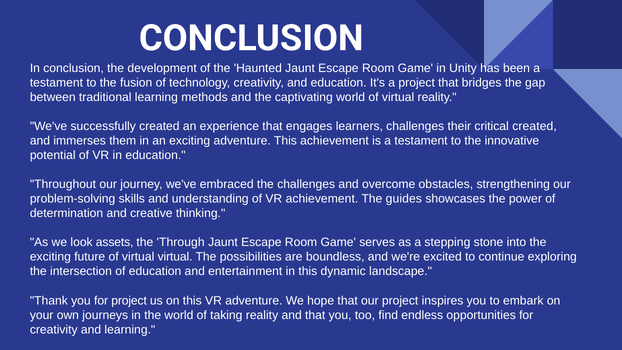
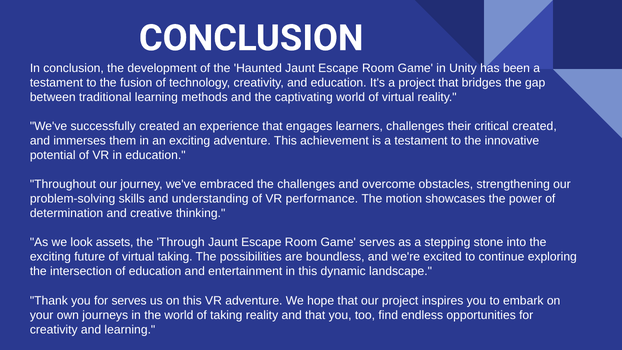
VR achievement: achievement -> performance
guides: guides -> motion
virtual virtual: virtual -> taking
for project: project -> serves
